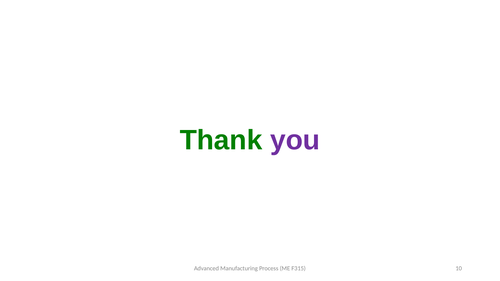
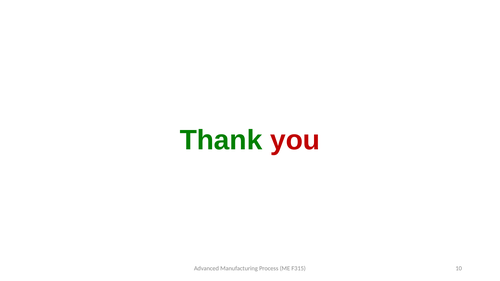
you colour: purple -> red
